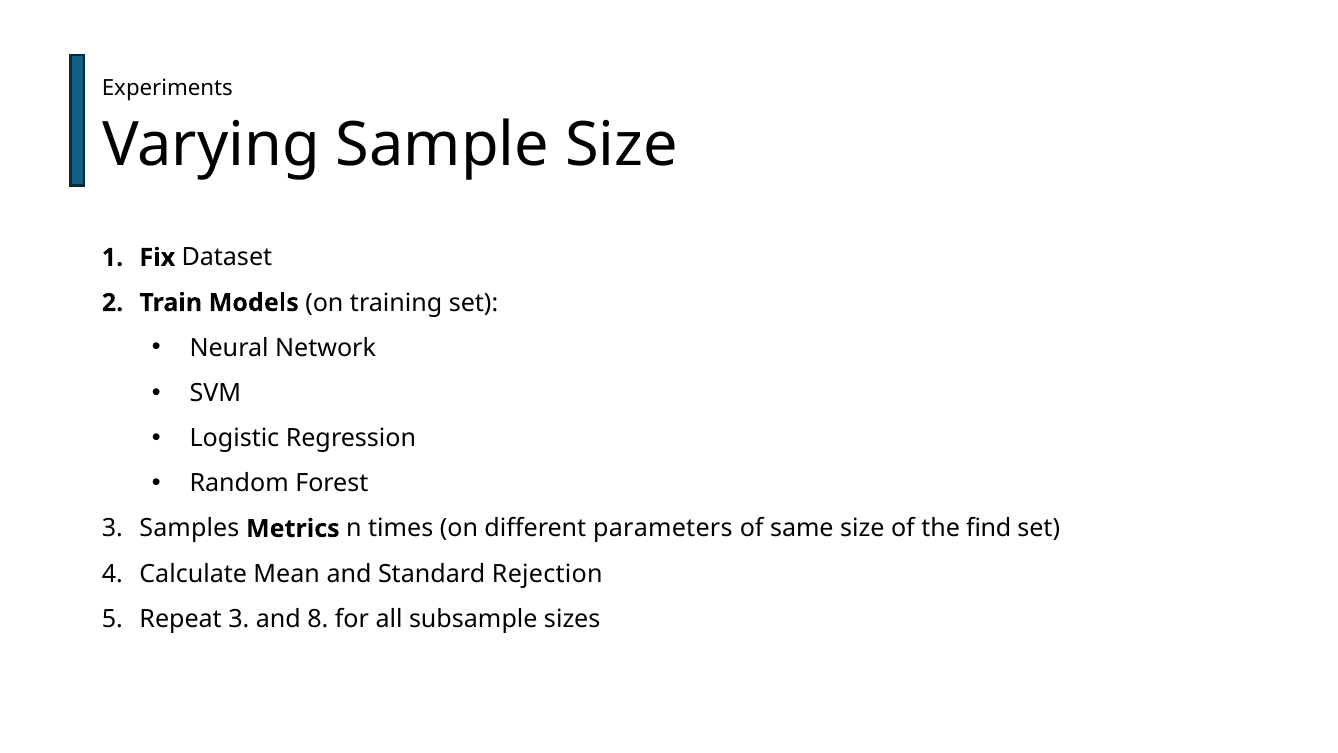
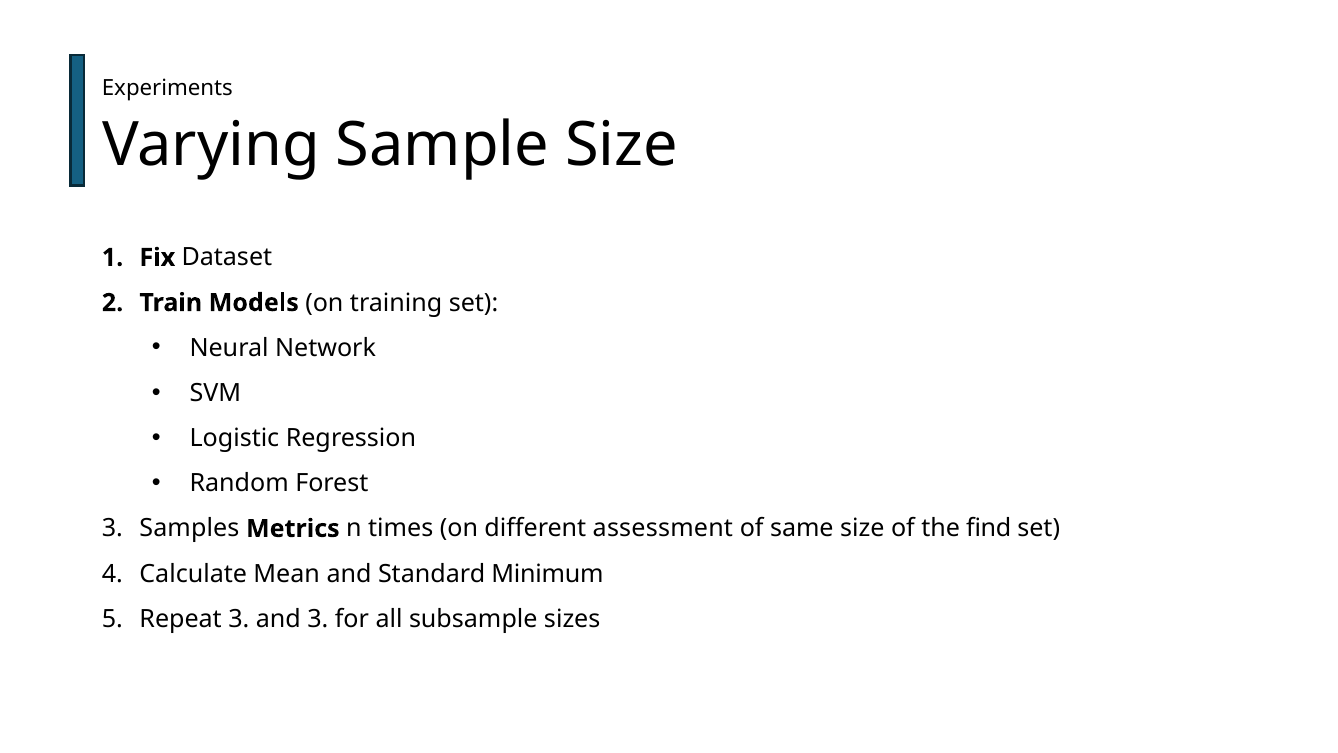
parameters: parameters -> assessment
Rejection: Rejection -> Minimum
and 8: 8 -> 3
